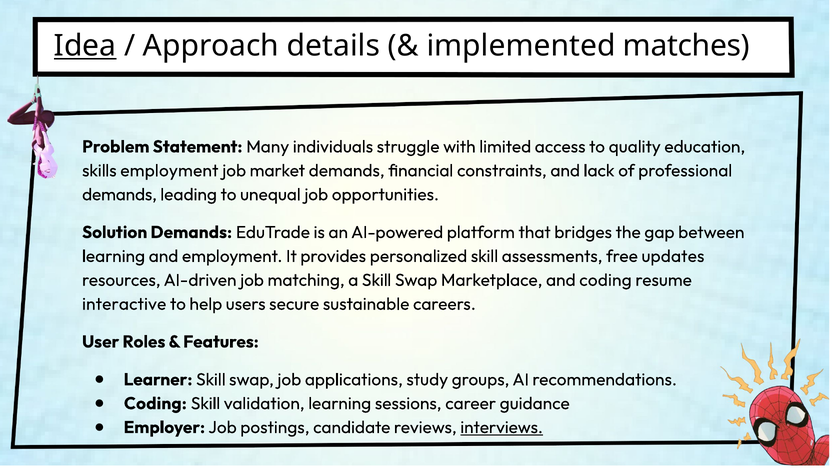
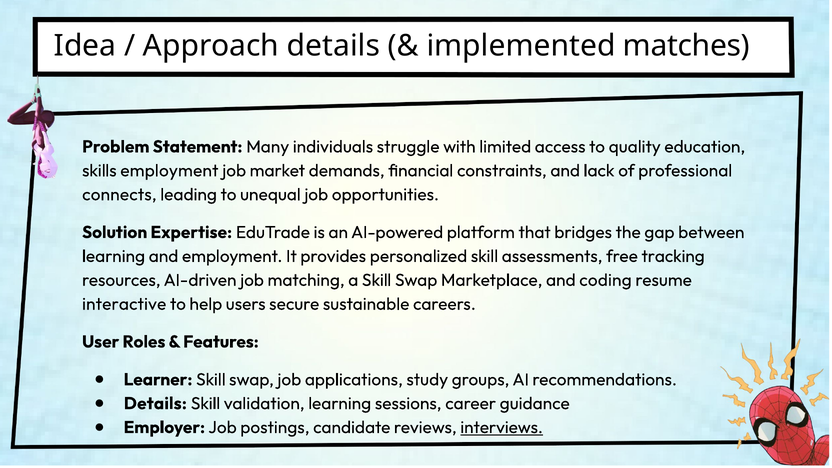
Idea underline: present -> none
demands at (119, 195): demands -> connects
Solution Demands: Demands -> Expertise
updates: updates -> tracking
Coding at (155, 404): Coding -> Details
